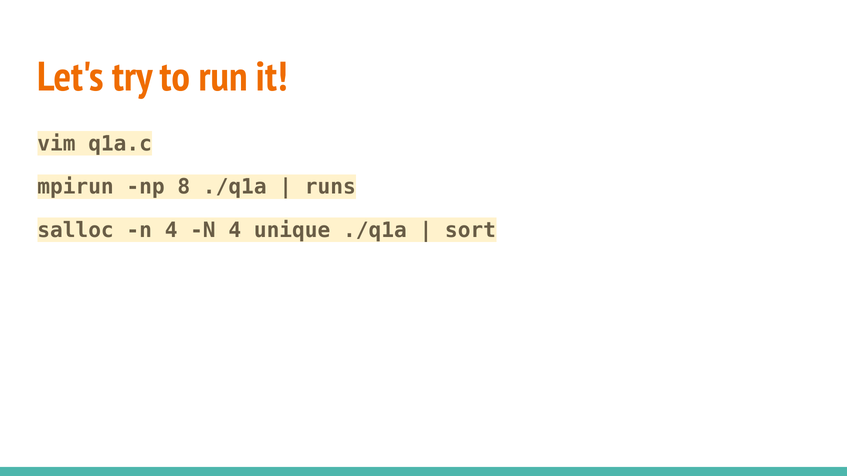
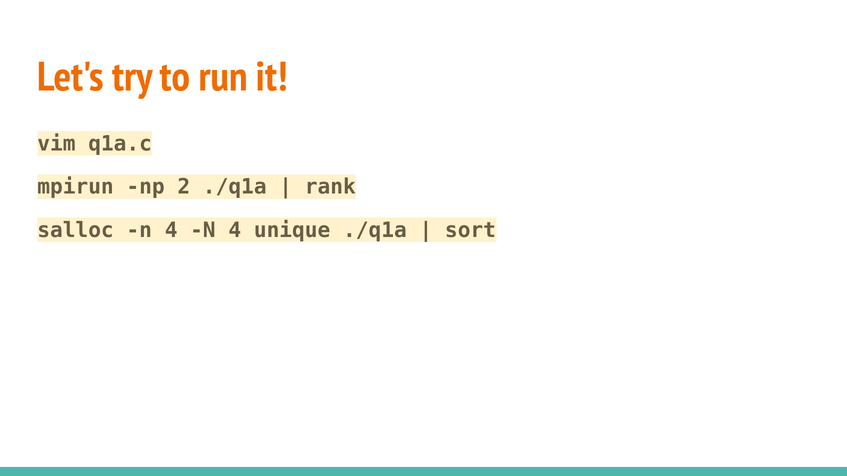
8: 8 -> 2
runs: runs -> rank
